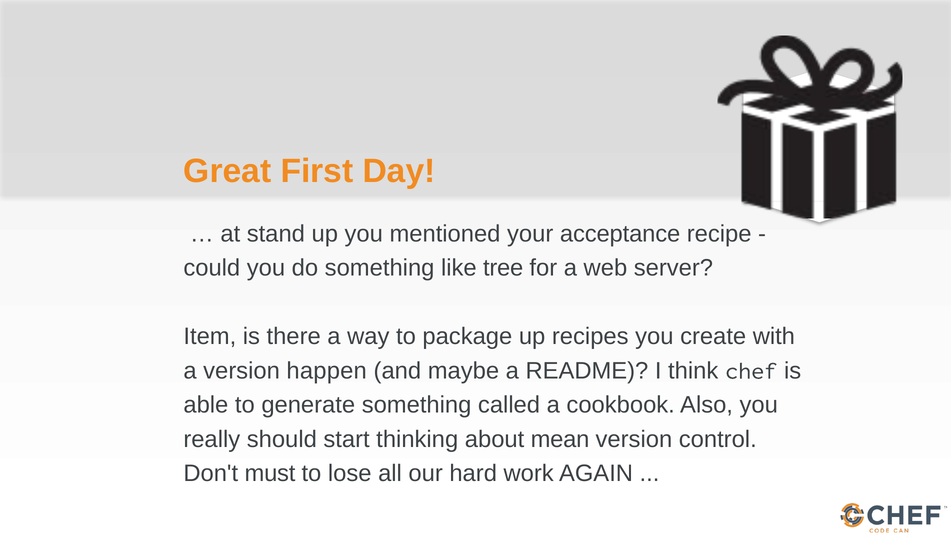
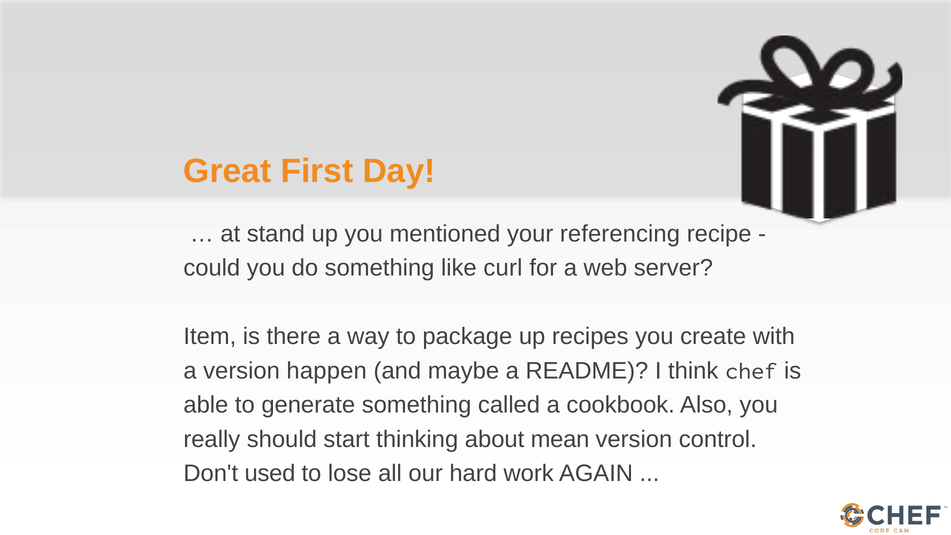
acceptance: acceptance -> referencing
tree: tree -> curl
must: must -> used
